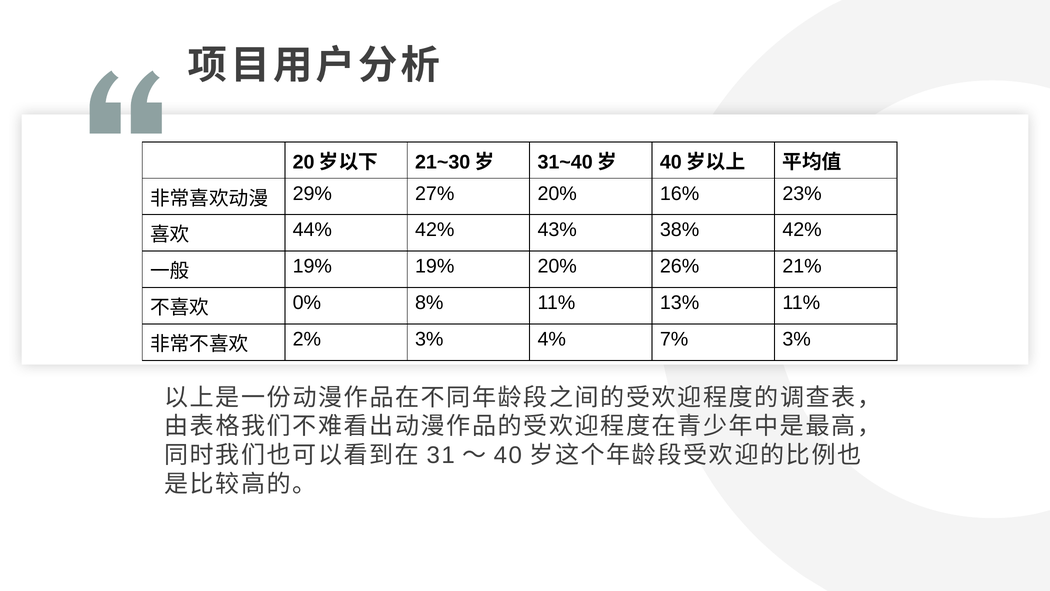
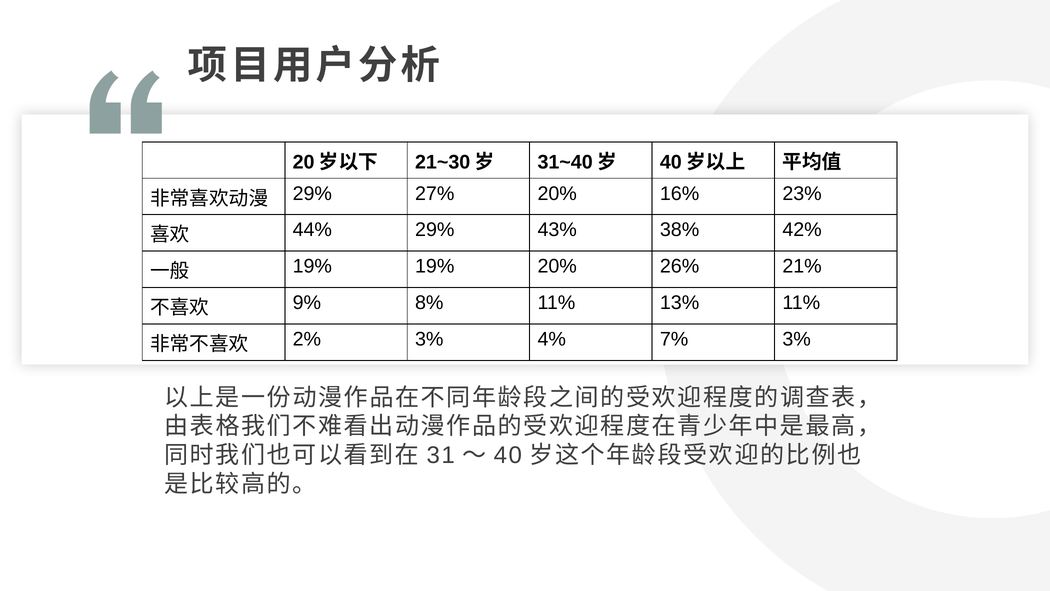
44% 42%: 42% -> 29%
0%: 0% -> 9%
